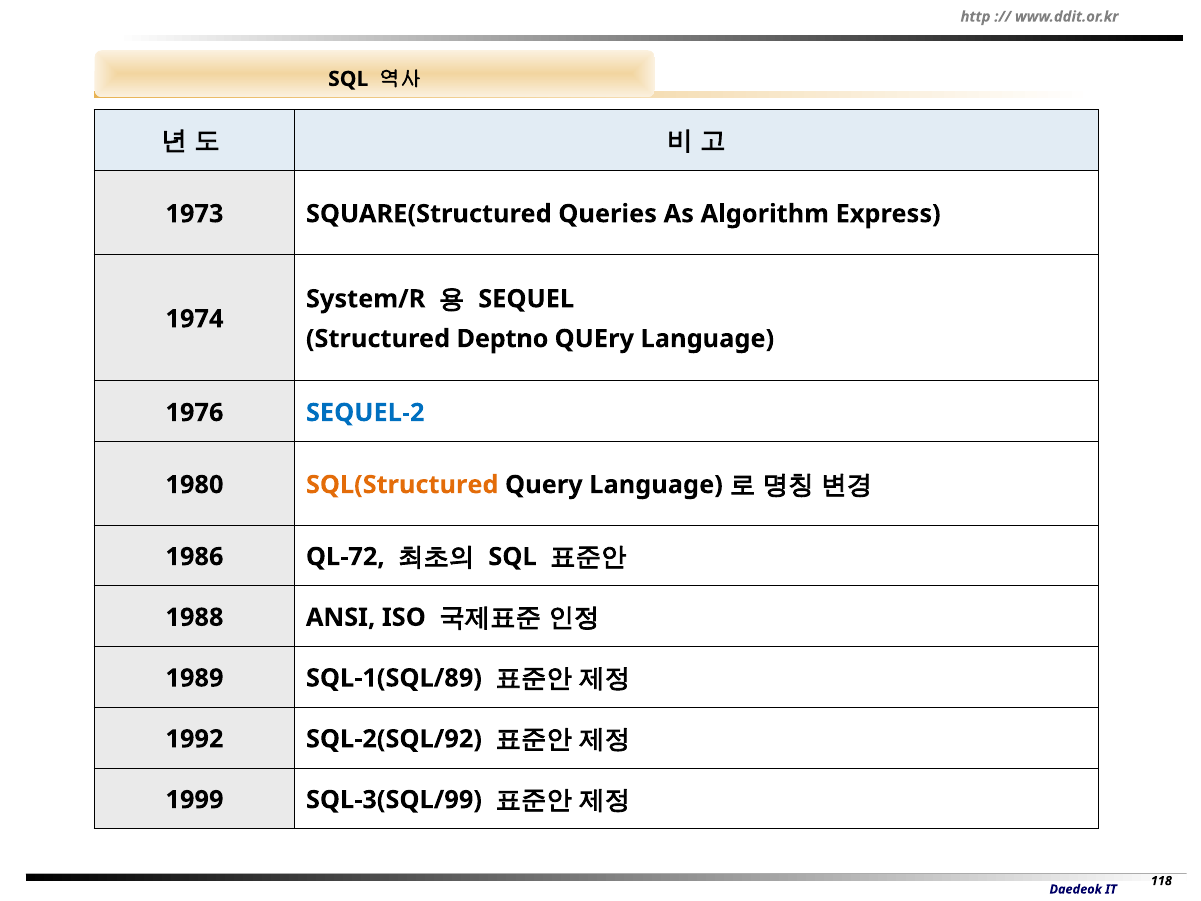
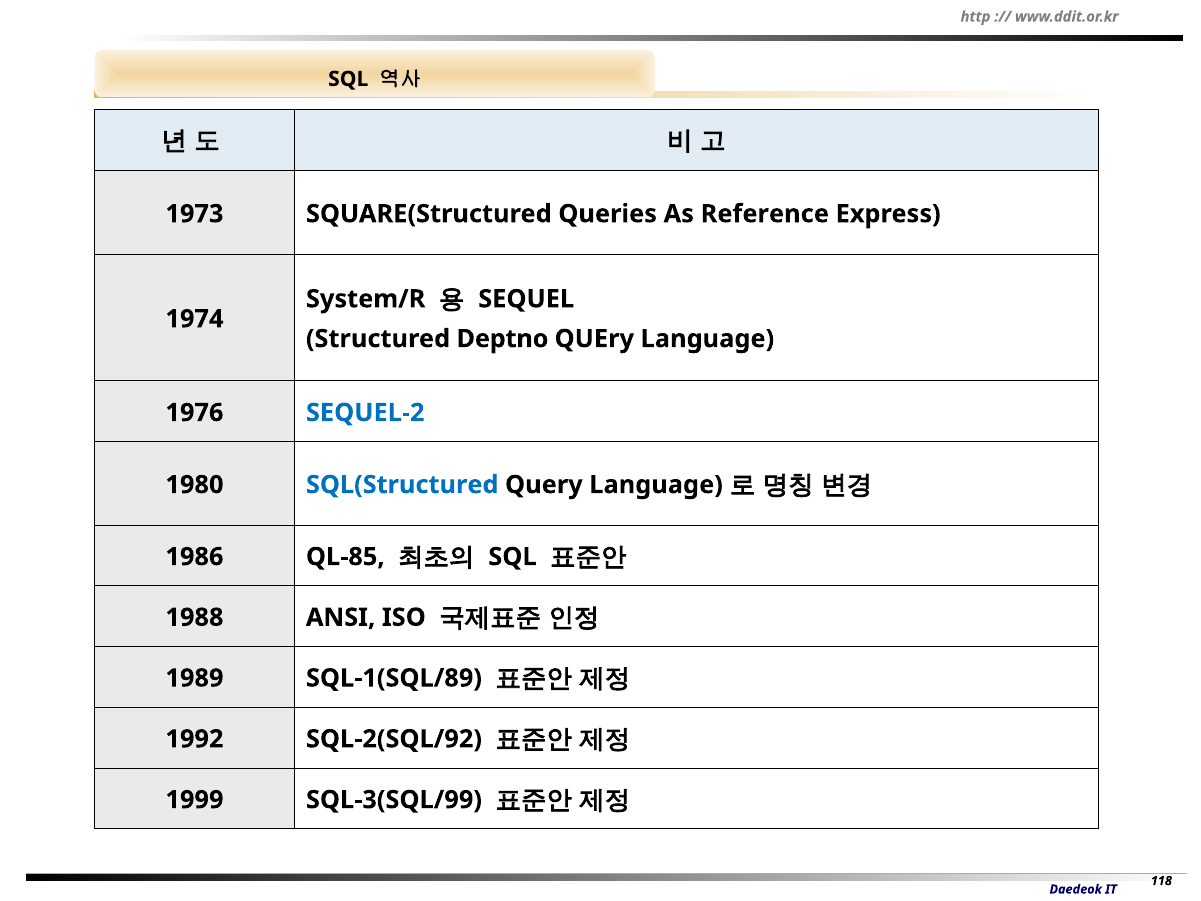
Algorithm: Algorithm -> Reference
SQL(Structured colour: orange -> blue
QL-72: QL-72 -> QL-85
